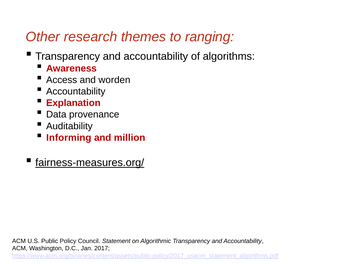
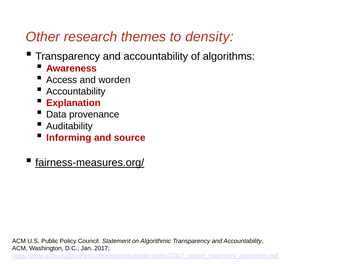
ranging: ranging -> density
million: million -> source
